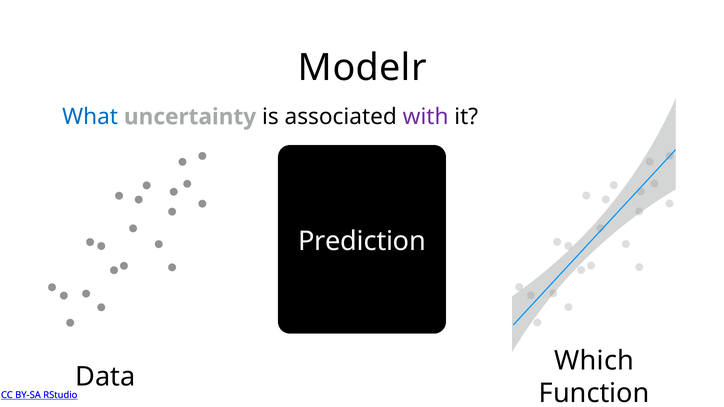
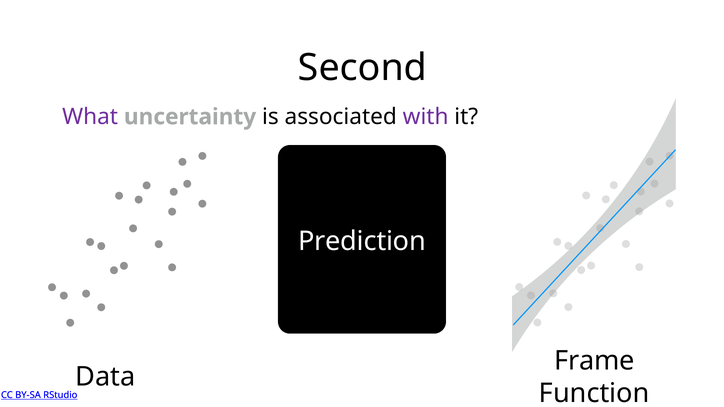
Modelr: Modelr -> Second
What colour: blue -> purple
Which: Which -> Frame
